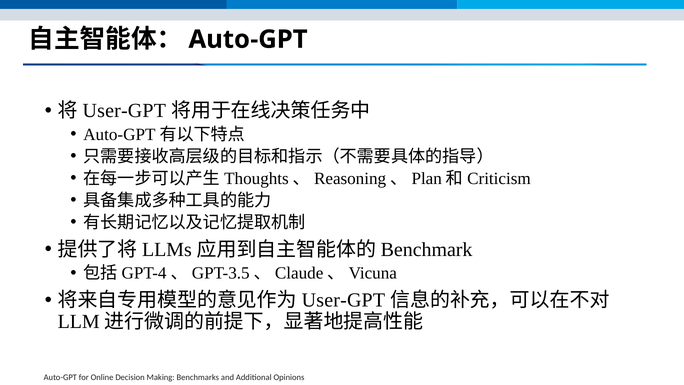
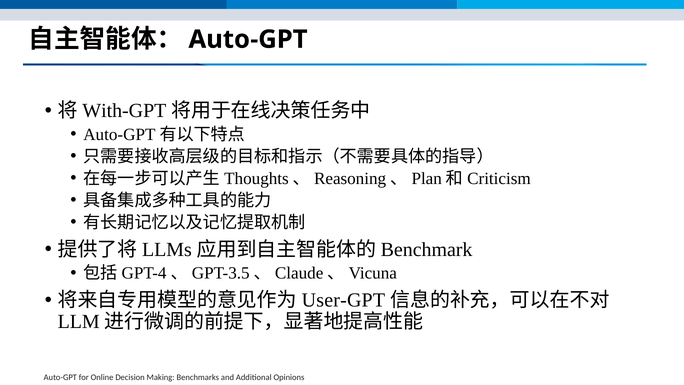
User-GPT at (124, 111): User-GPT -> With-GPT
